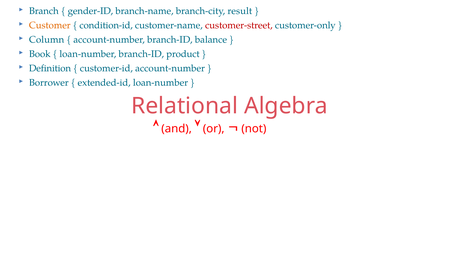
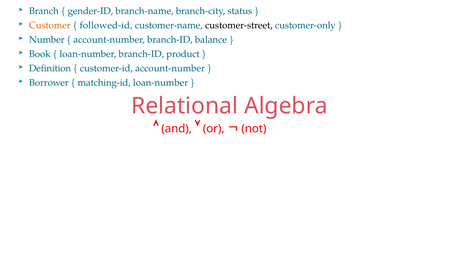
result: result -> status
condition-id: condition-id -> followed-id
customer-street colour: red -> black
Column: Column -> Number
extended-id: extended-id -> matching-id
